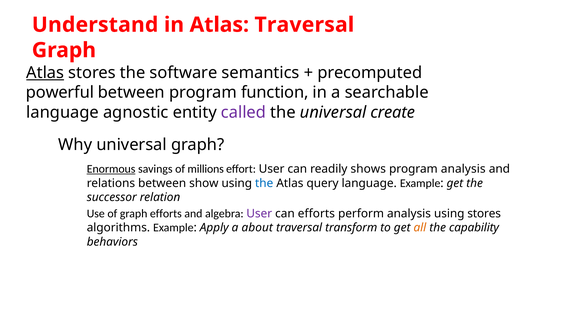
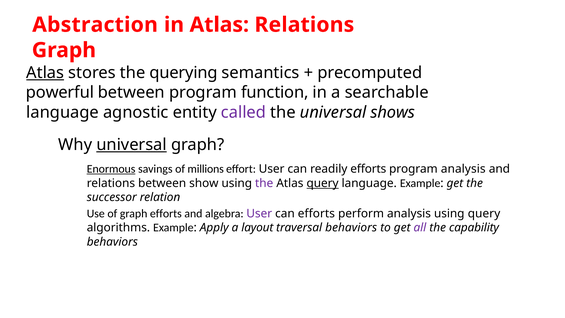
Understand: Understand -> Abstraction
Atlas Traversal: Traversal -> Relations
software: software -> querying
create: create -> shows
universal at (132, 145) underline: none -> present
readily shows: shows -> efforts
the at (264, 183) colour: blue -> purple
query at (323, 183) underline: none -> present
using stores: stores -> query
about: about -> layout
traversal transform: transform -> behaviors
all colour: orange -> purple
